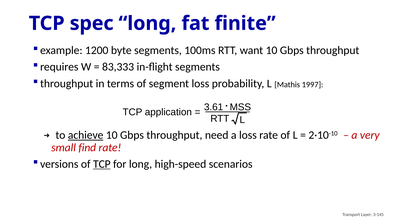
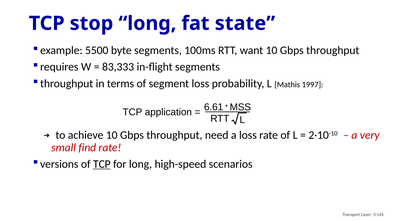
spec: spec -> stop
finite: finite -> state
1200: 1200 -> 5500
3.61: 3.61 -> 6.61
achieve underline: present -> none
